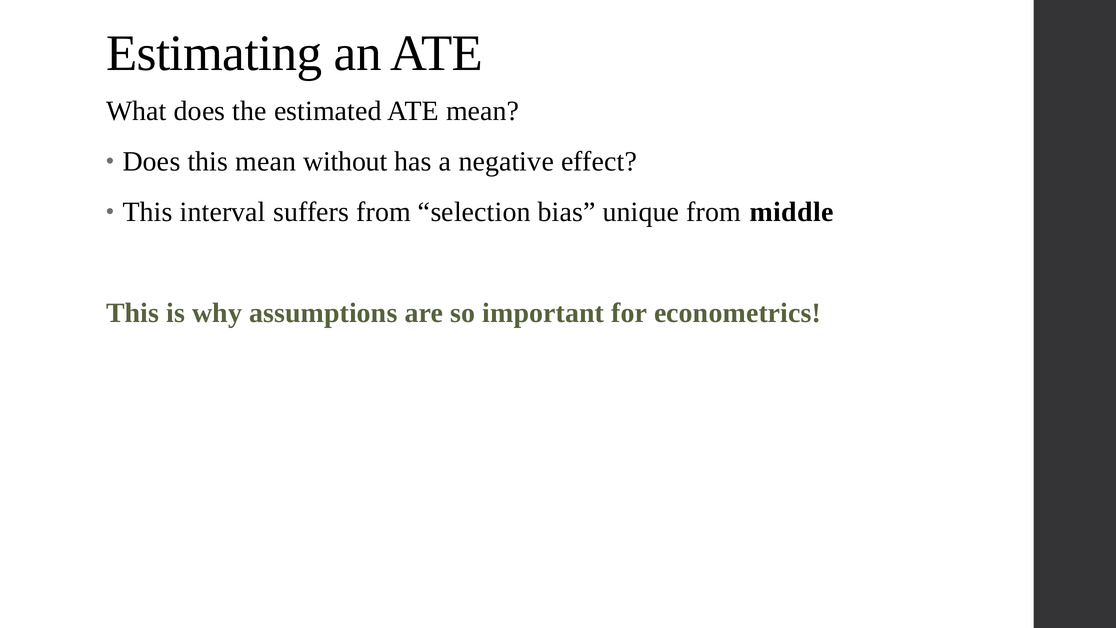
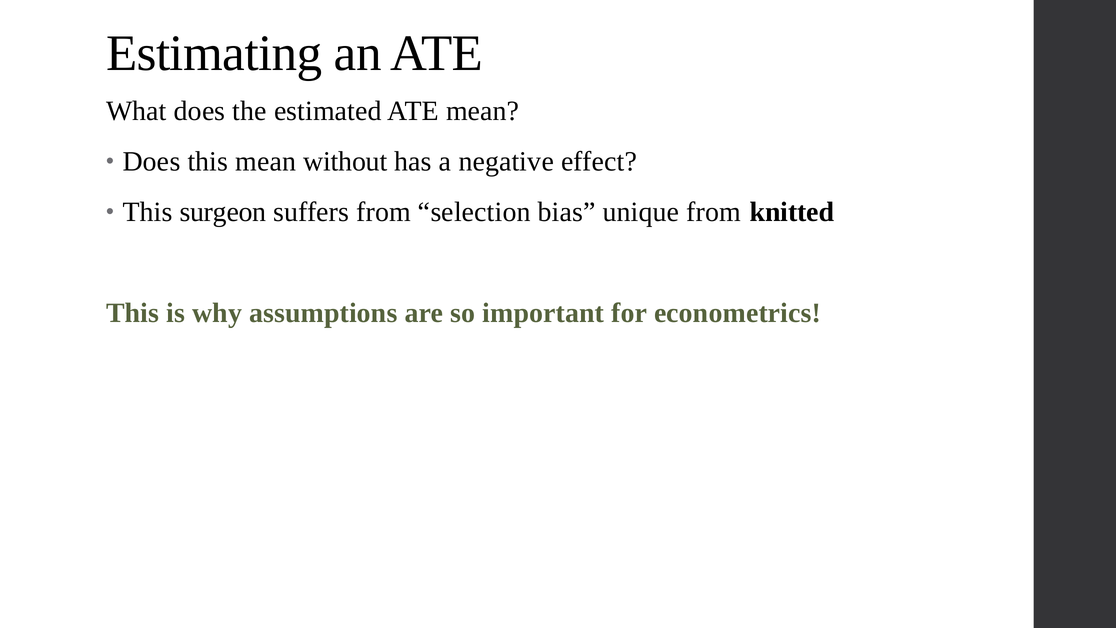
interval: interval -> surgeon
middle: middle -> knitted
